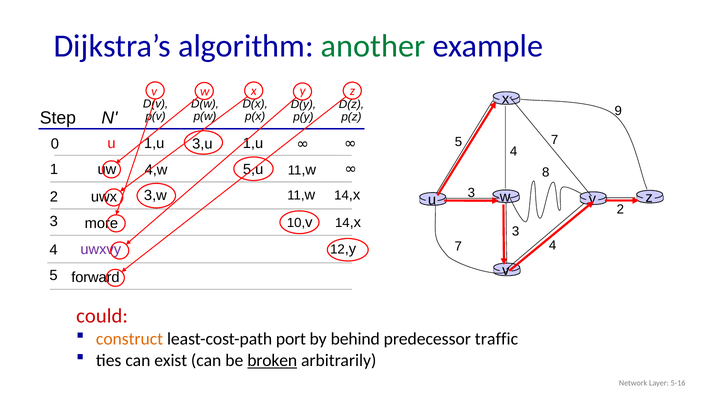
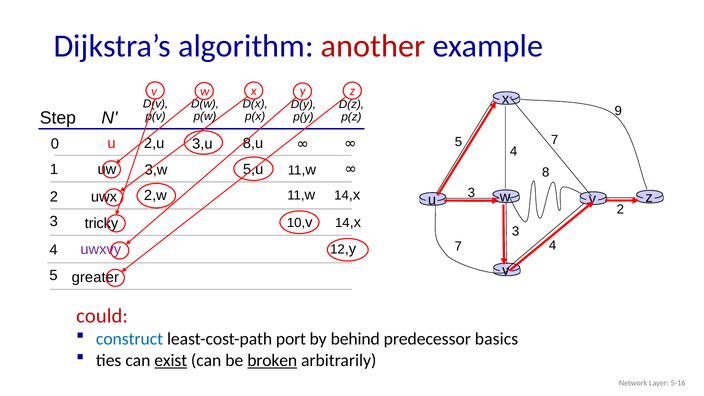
another colour: green -> red
1,u at (154, 144): 1,u -> 2,u
3,u 1,u: 1,u -> 8,u
4,w: 4,w -> 3,w
3,w: 3,w -> 2,w
more: more -> tricky
forward: forward -> greater
construct colour: orange -> blue
traffic: traffic -> basics
exist underline: none -> present
